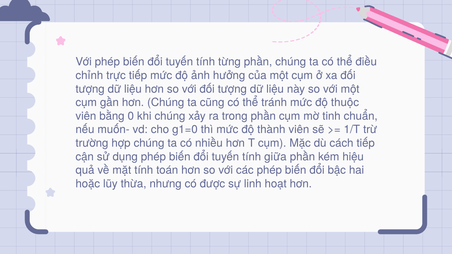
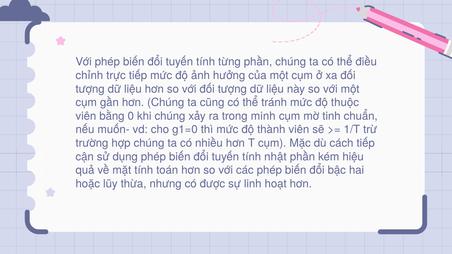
trong phần: phần -> minh
giữa: giữa -> nhật
